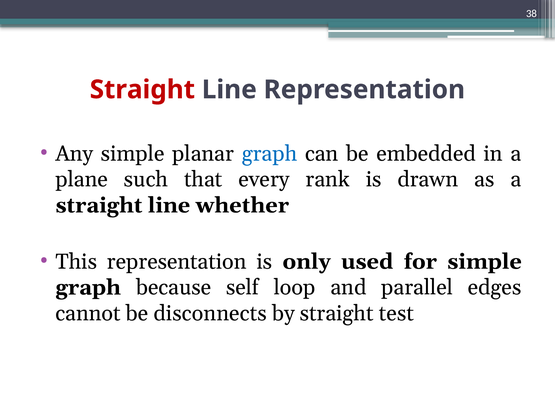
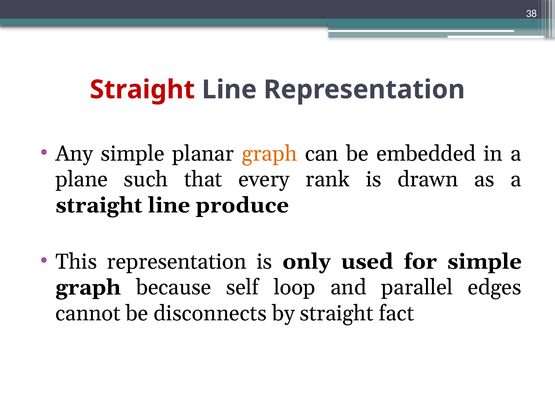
graph at (269, 154) colour: blue -> orange
whether: whether -> produce
test: test -> fact
